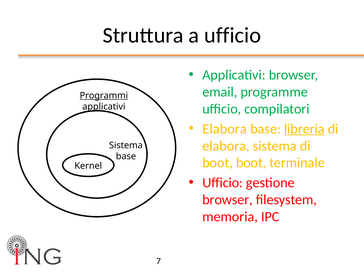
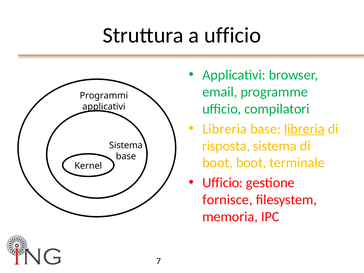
Programmi underline: present -> none
Elabora at (225, 129): Elabora -> Libreria
elabora at (226, 146): elabora -> risposta
browser at (228, 200): browser -> fornisce
